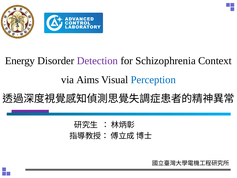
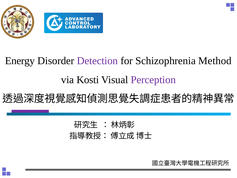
Context: Context -> Method
Aims: Aims -> Kosti
Perception colour: blue -> purple
